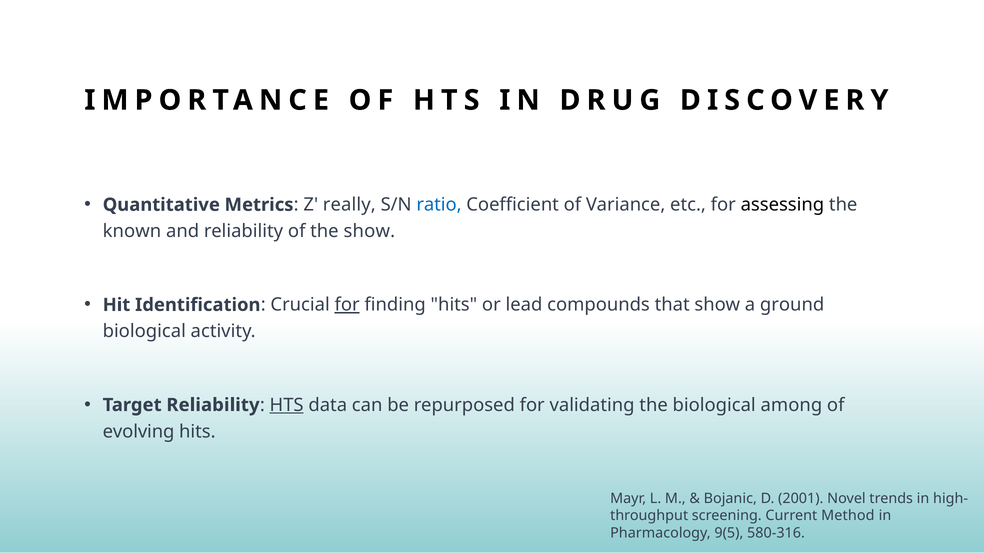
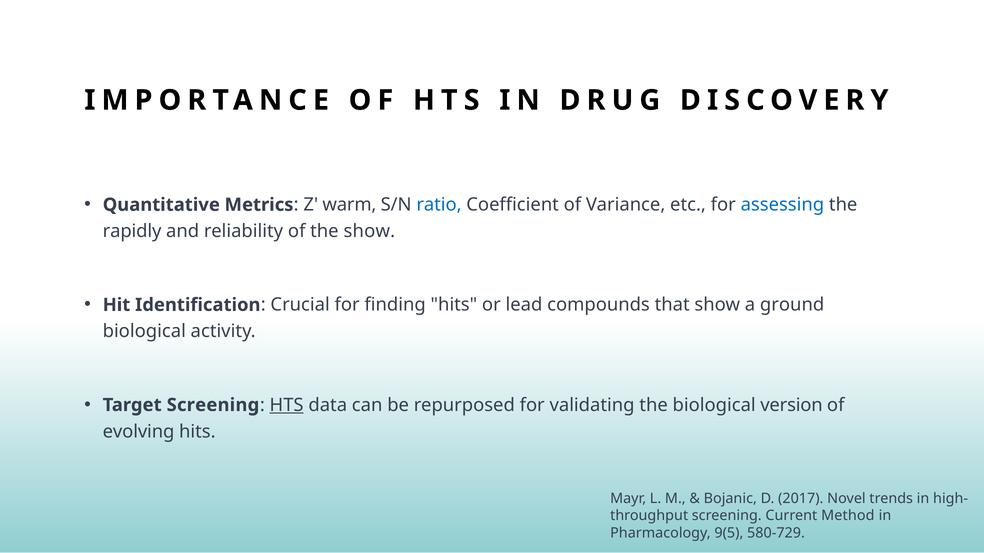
really: really -> warm
assessing colour: black -> blue
known: known -> rapidly
for at (347, 305) underline: present -> none
Target Reliability: Reliability -> Screening
among: among -> version
2001: 2001 -> 2017
580-316: 580-316 -> 580-729
